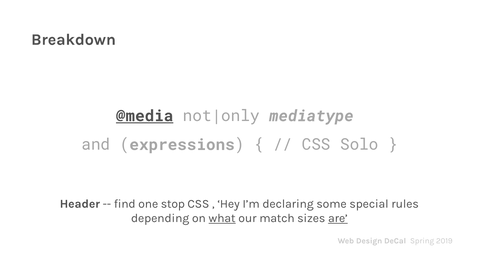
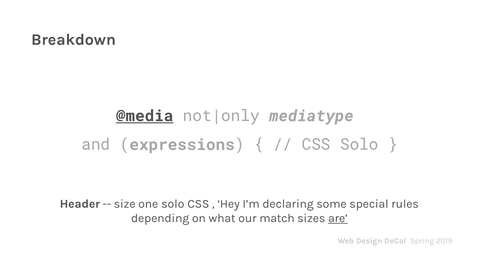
find: find -> size
one stop: stop -> solo
what underline: present -> none
